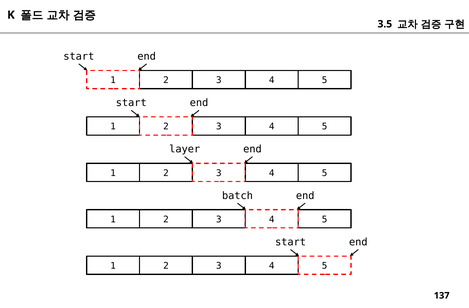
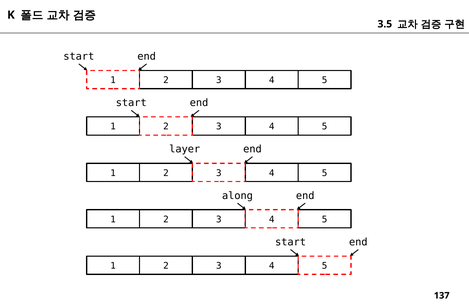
batch: batch -> along
